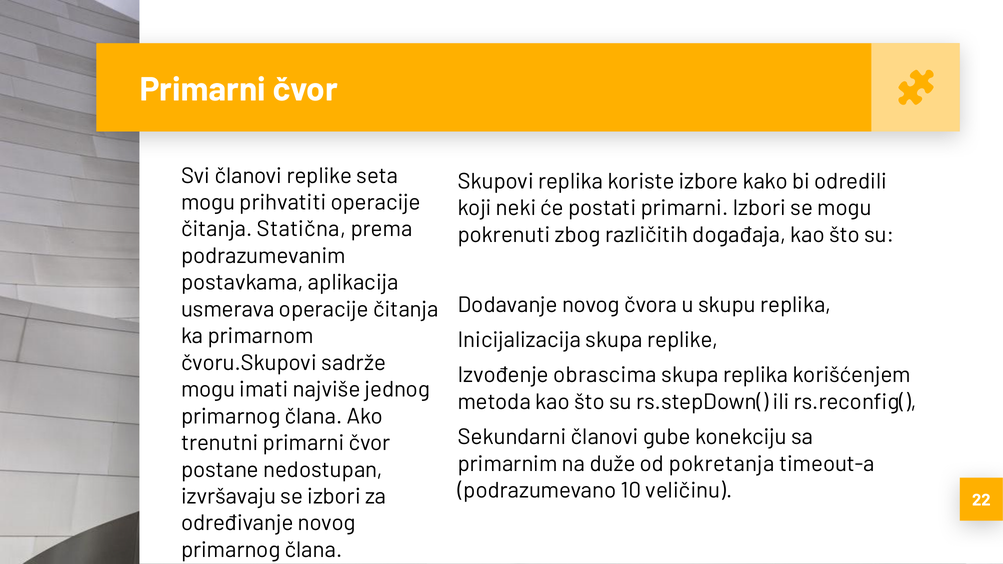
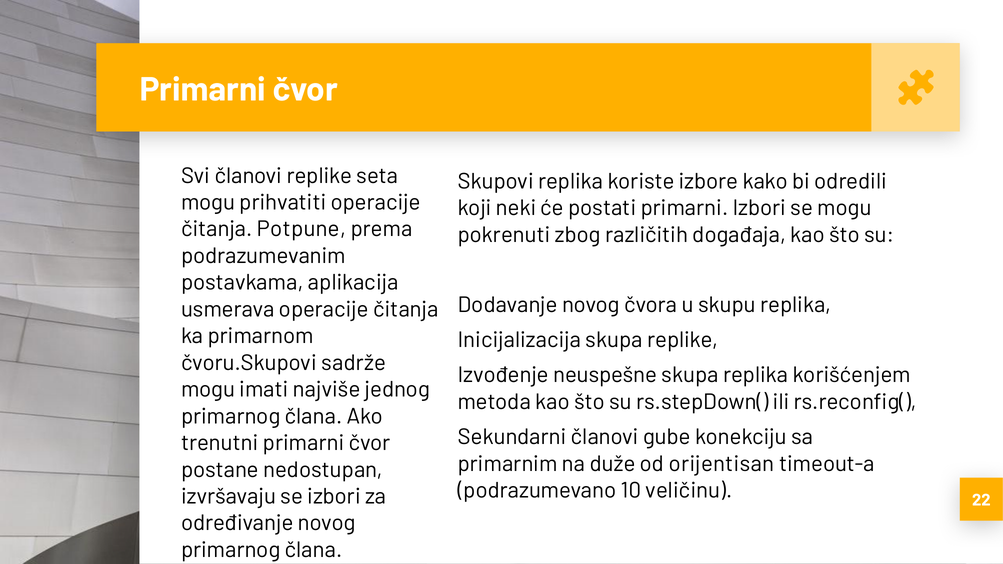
Statična: Statična -> Potpune
obrascima: obrascima -> neuspešne
pokretanja: pokretanja -> orijentisan
